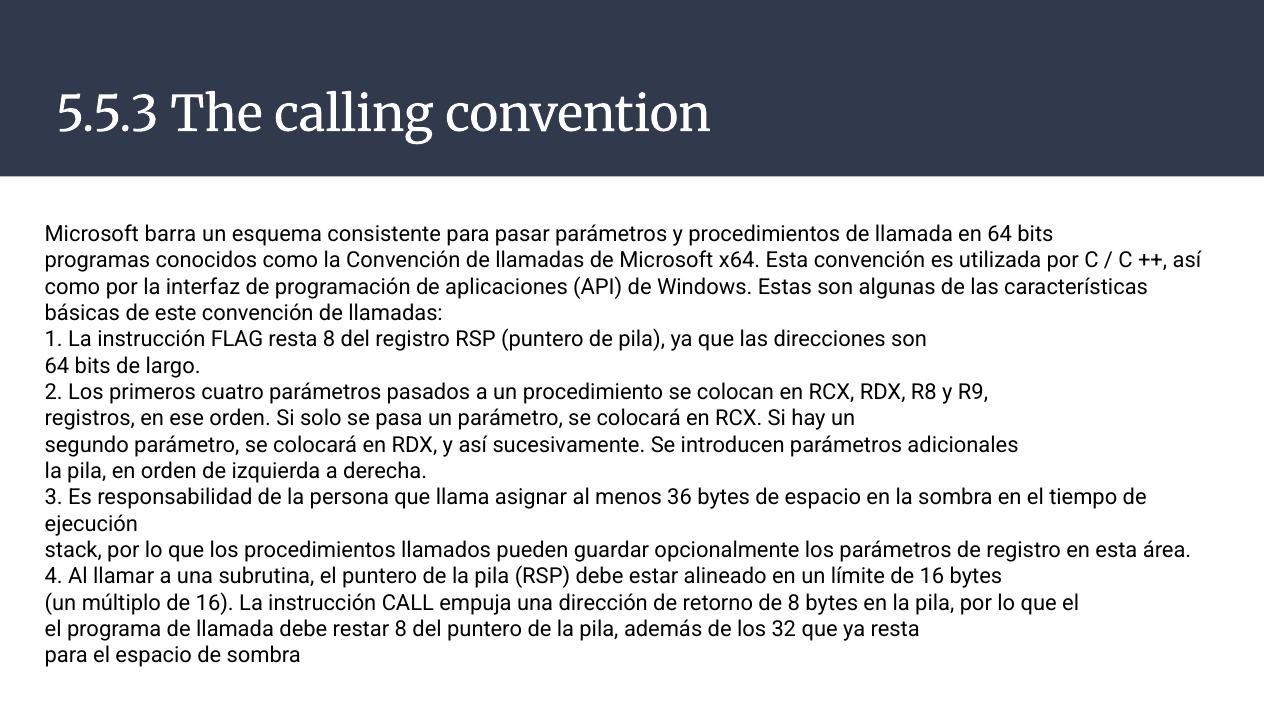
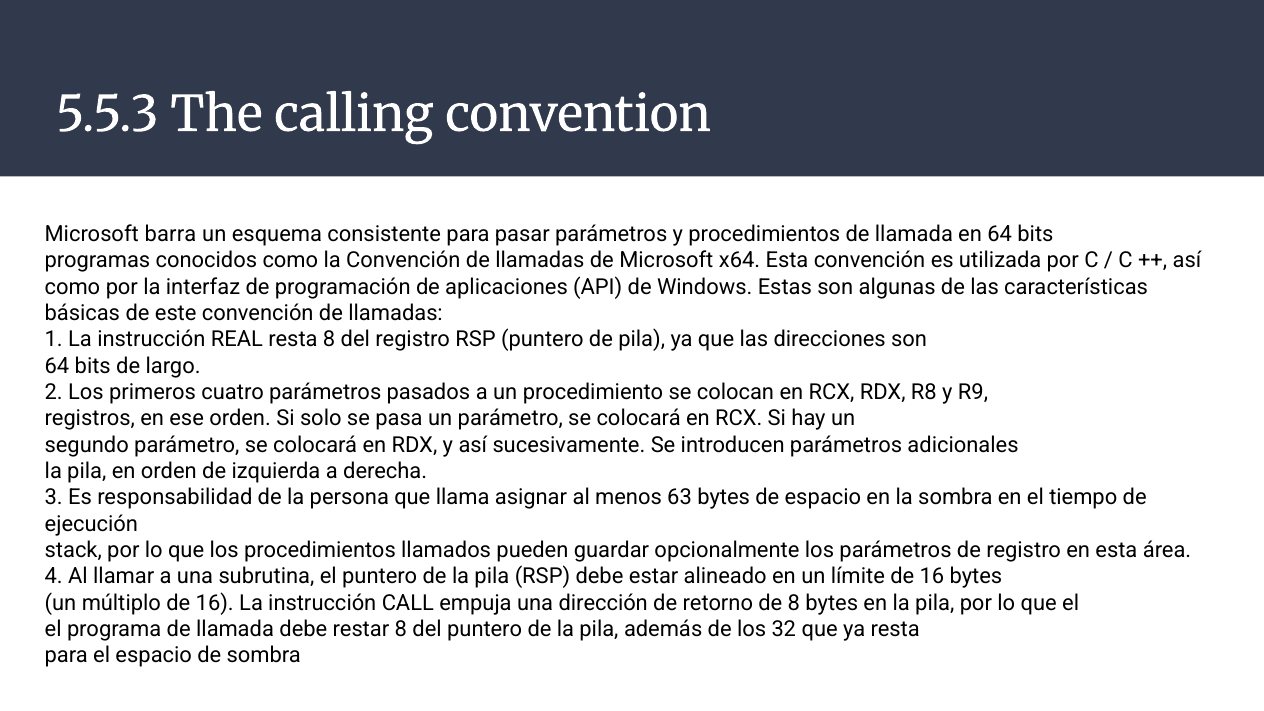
FLAG: FLAG -> REAL
36: 36 -> 63
